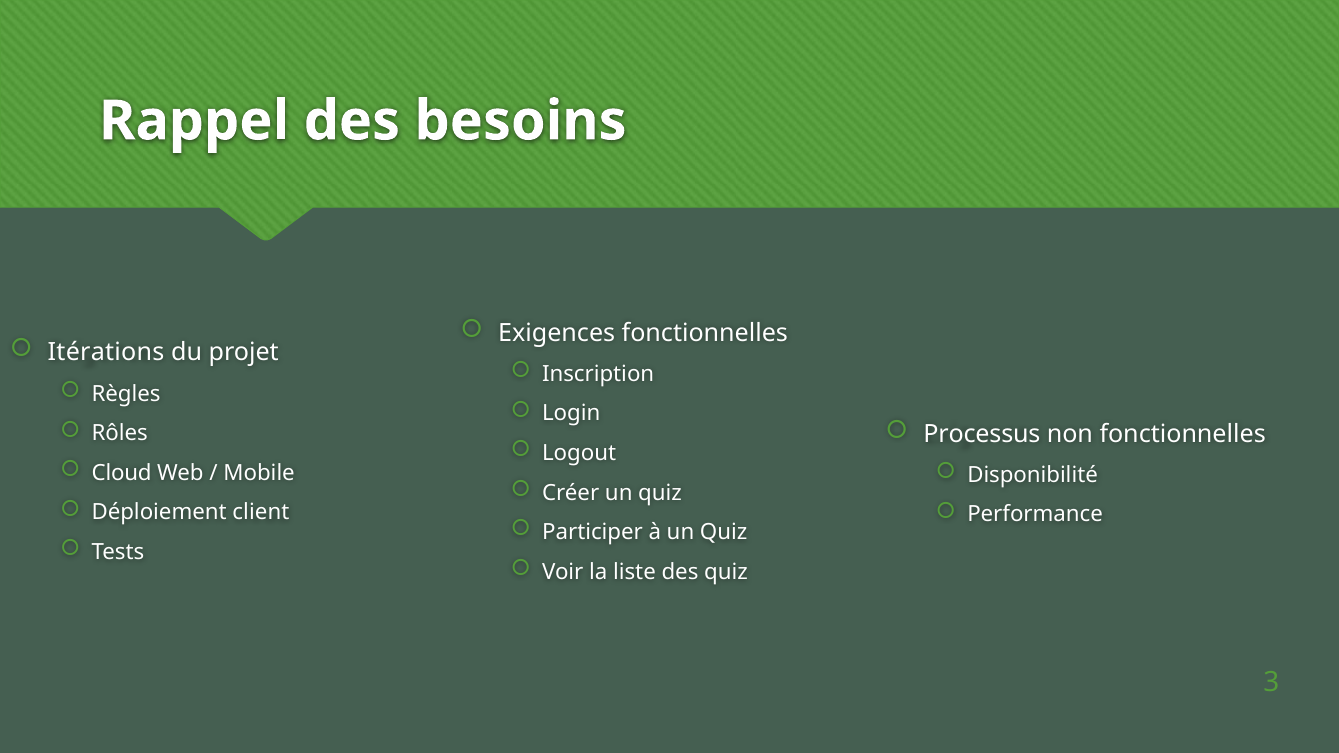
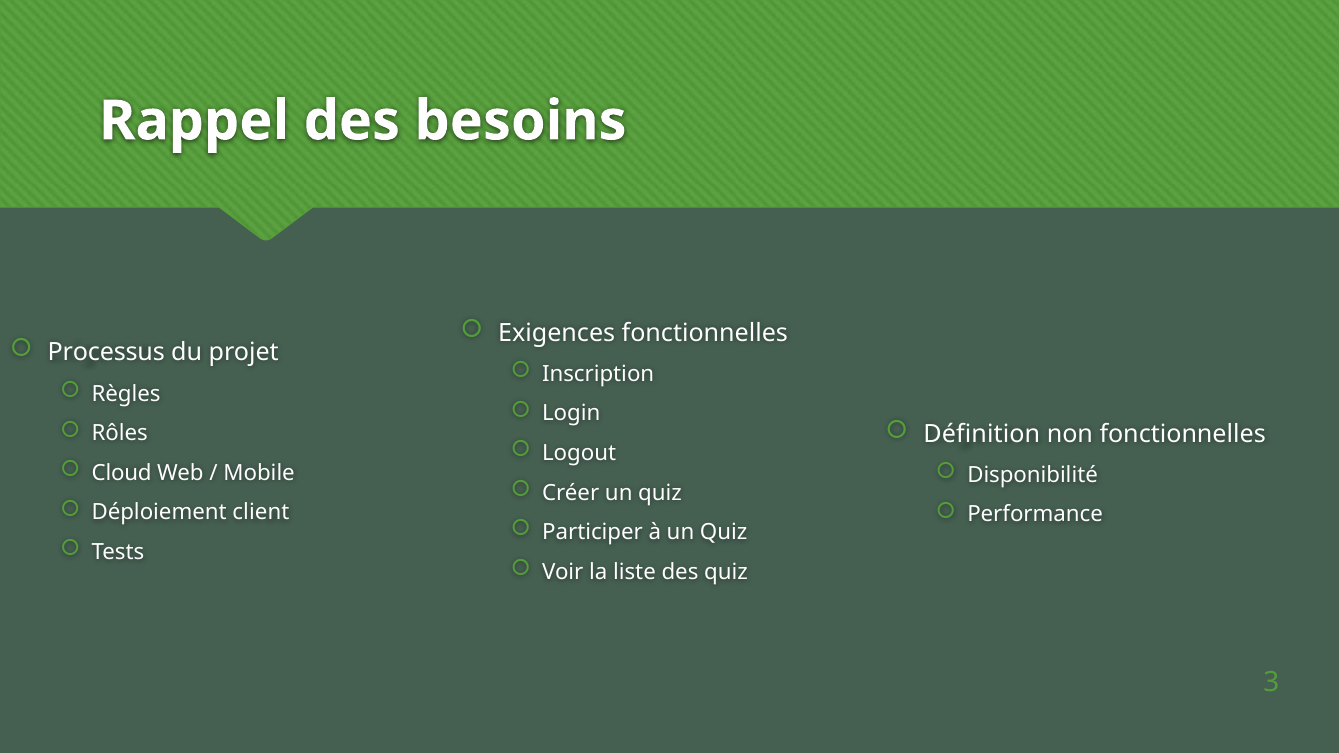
Itérations: Itérations -> Processus
Processus: Processus -> Définition
